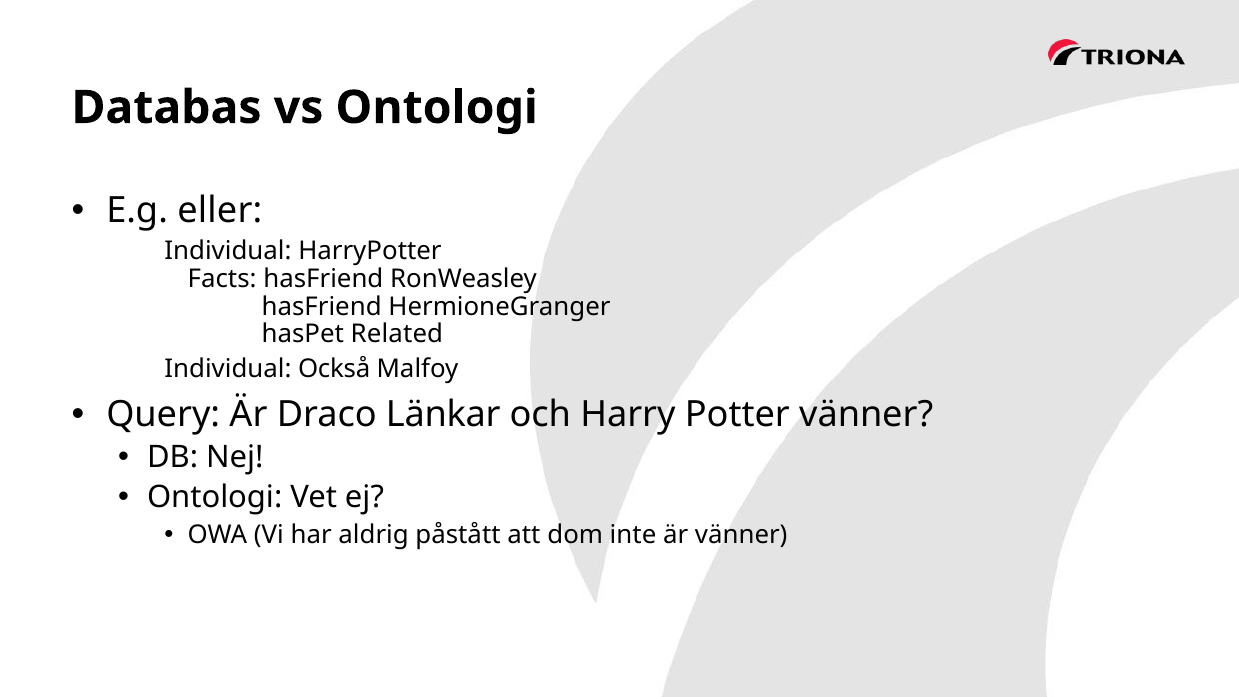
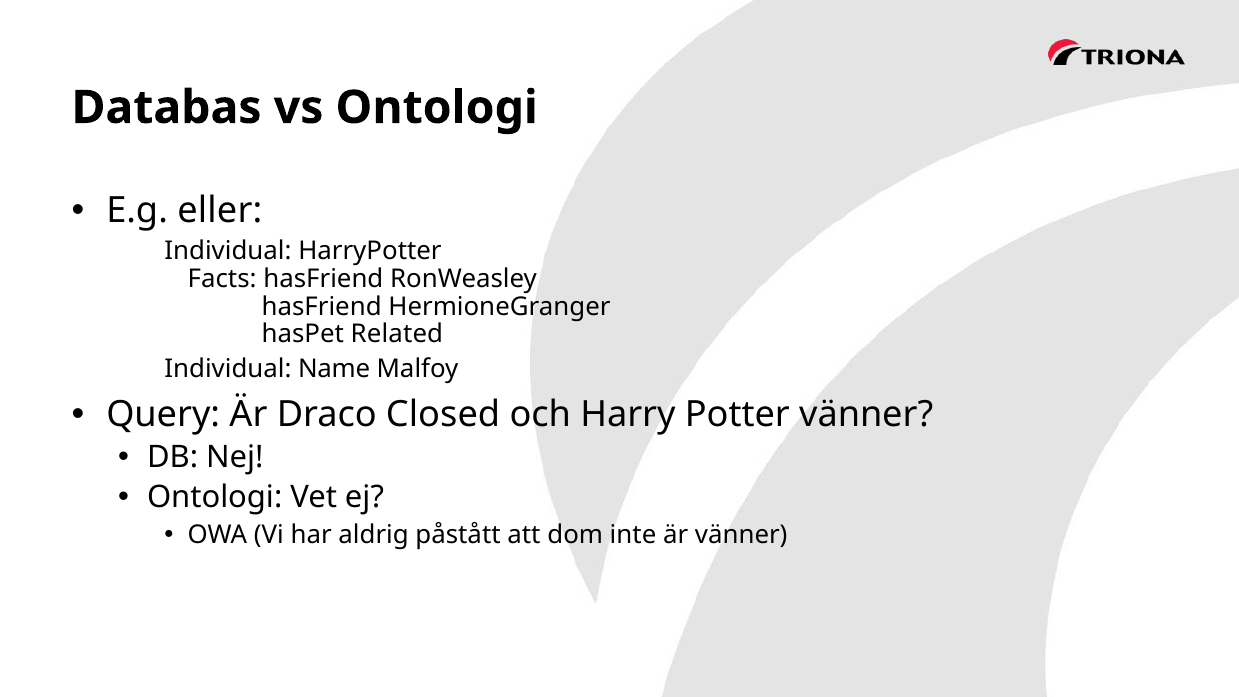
Också: Också -> Name
Länkar: Länkar -> Closed
